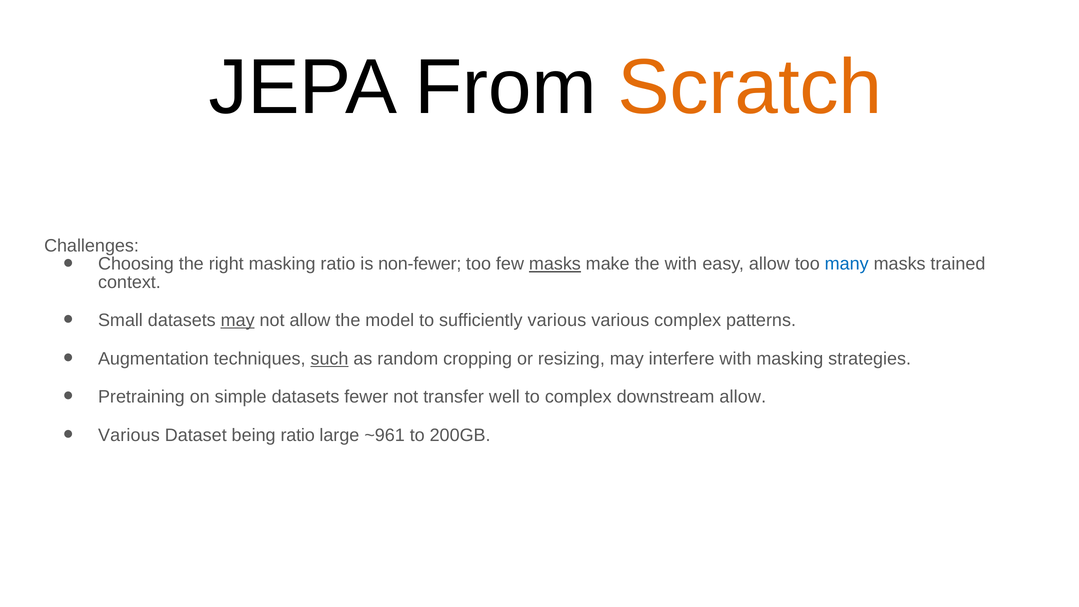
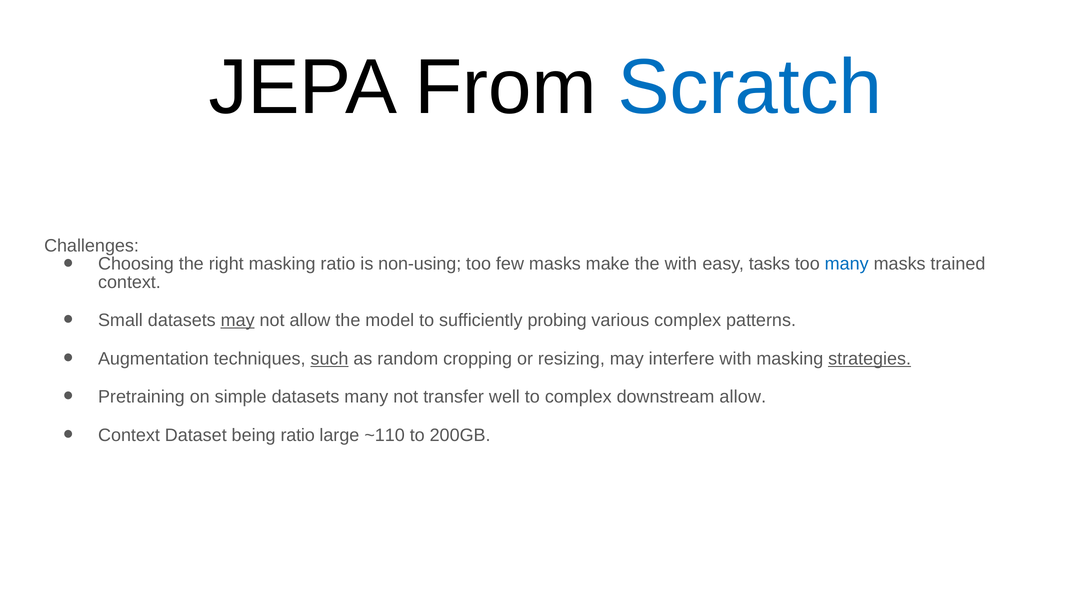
Scratch colour: orange -> blue
non-fewer: non-fewer -> non-using
masks at (555, 264) underline: present -> none
easy allow: allow -> tasks
sufficiently various: various -> probing
strategies underline: none -> present
datasets fewer: fewer -> many
Various at (129, 435): Various -> Context
~961: ~961 -> ~110
